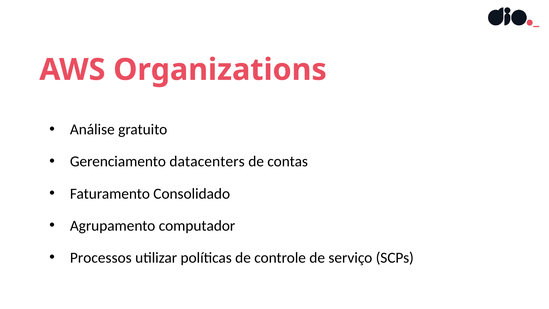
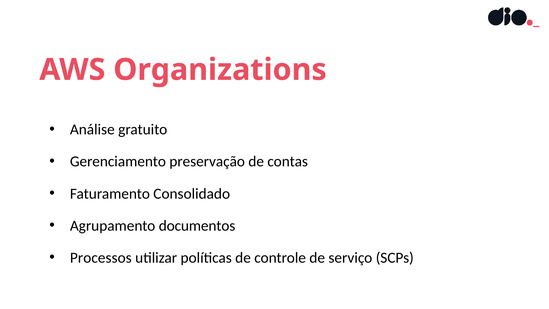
datacenters: datacenters -> preservação
computador: computador -> documentos
